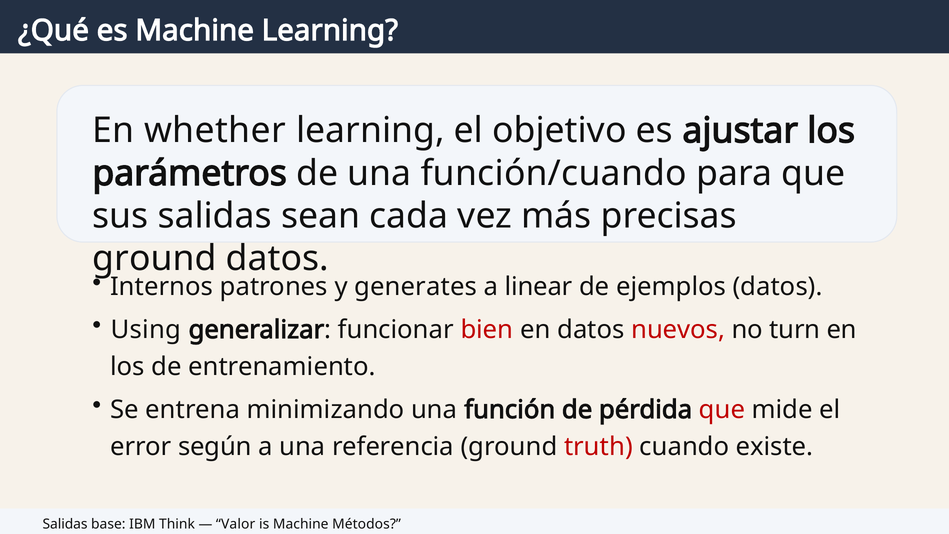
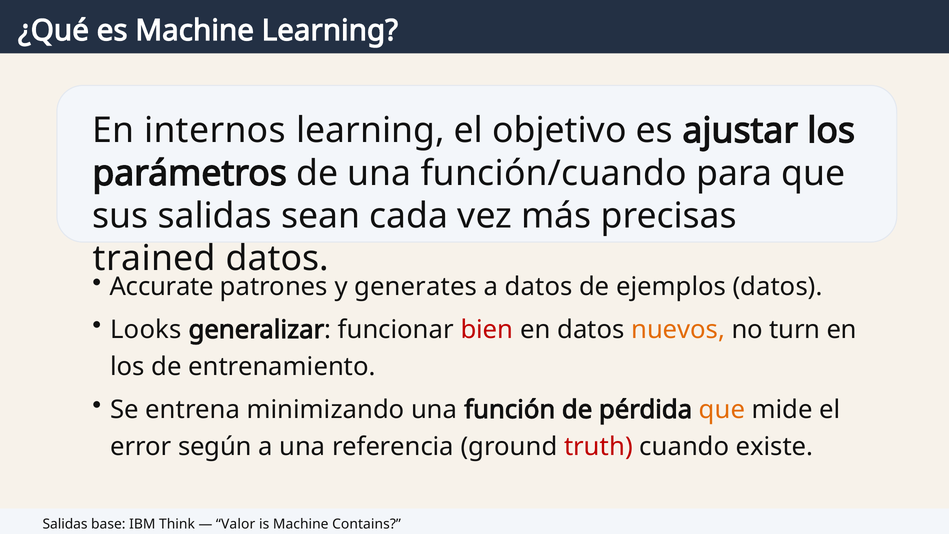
whether: whether -> internos
ground at (155, 259): ground -> trained
Internos: Internos -> Accurate
a linear: linear -> datos
Using: Using -> Looks
nuevos colour: red -> orange
que at (722, 409) colour: red -> orange
Métodos: Métodos -> Contains
